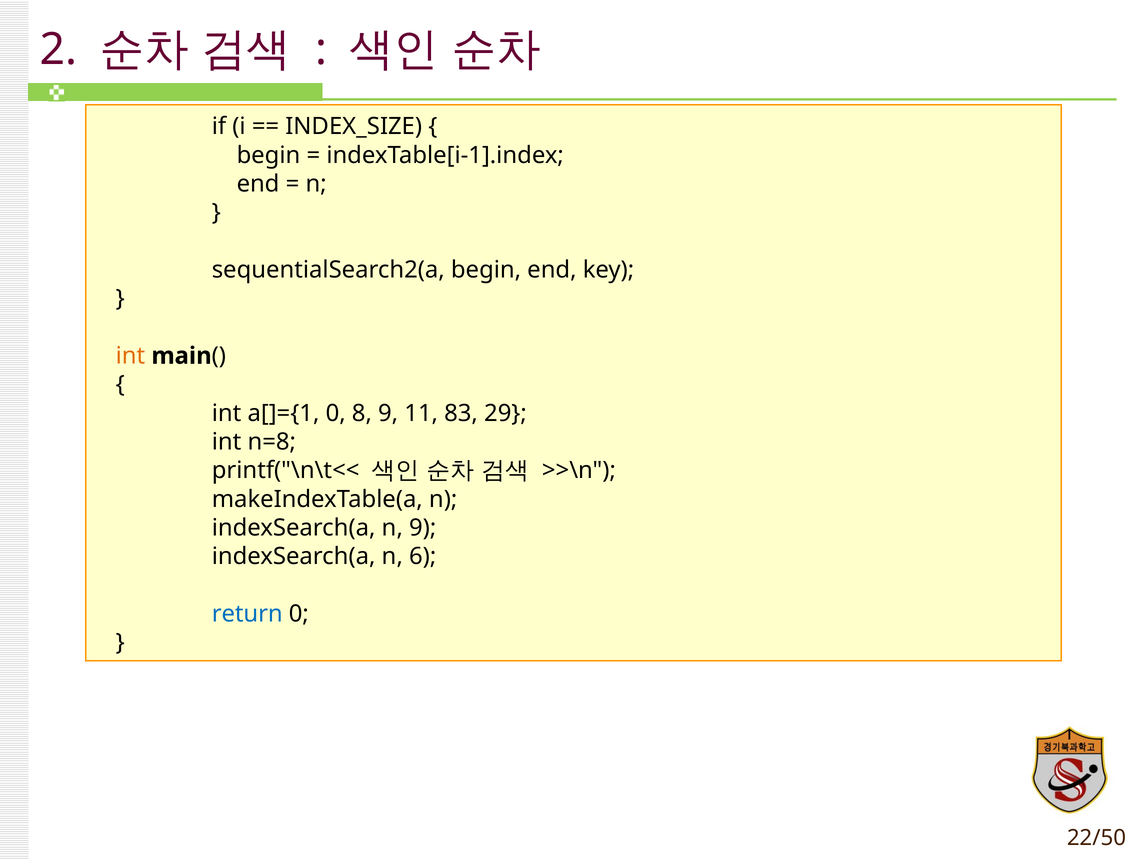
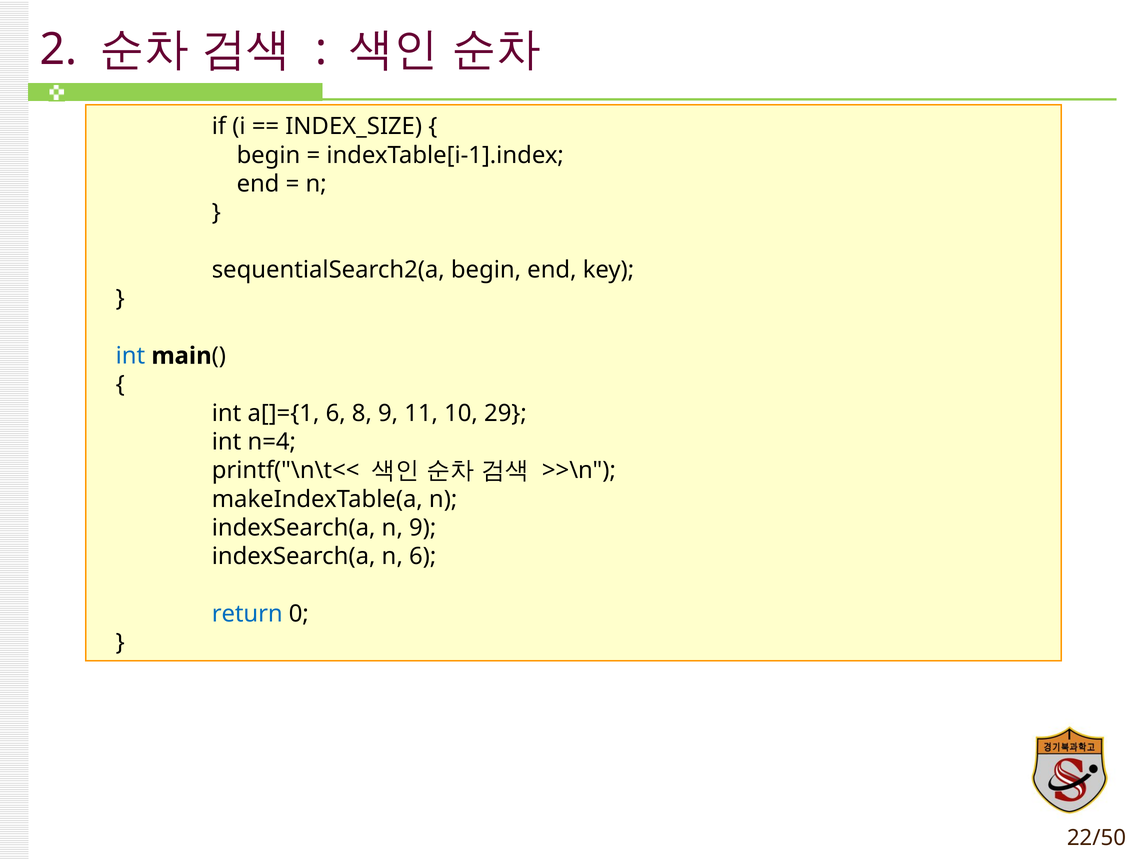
int at (130, 356) colour: orange -> blue
a[]={1 0: 0 -> 6
83: 83 -> 10
n=8: n=8 -> n=4
